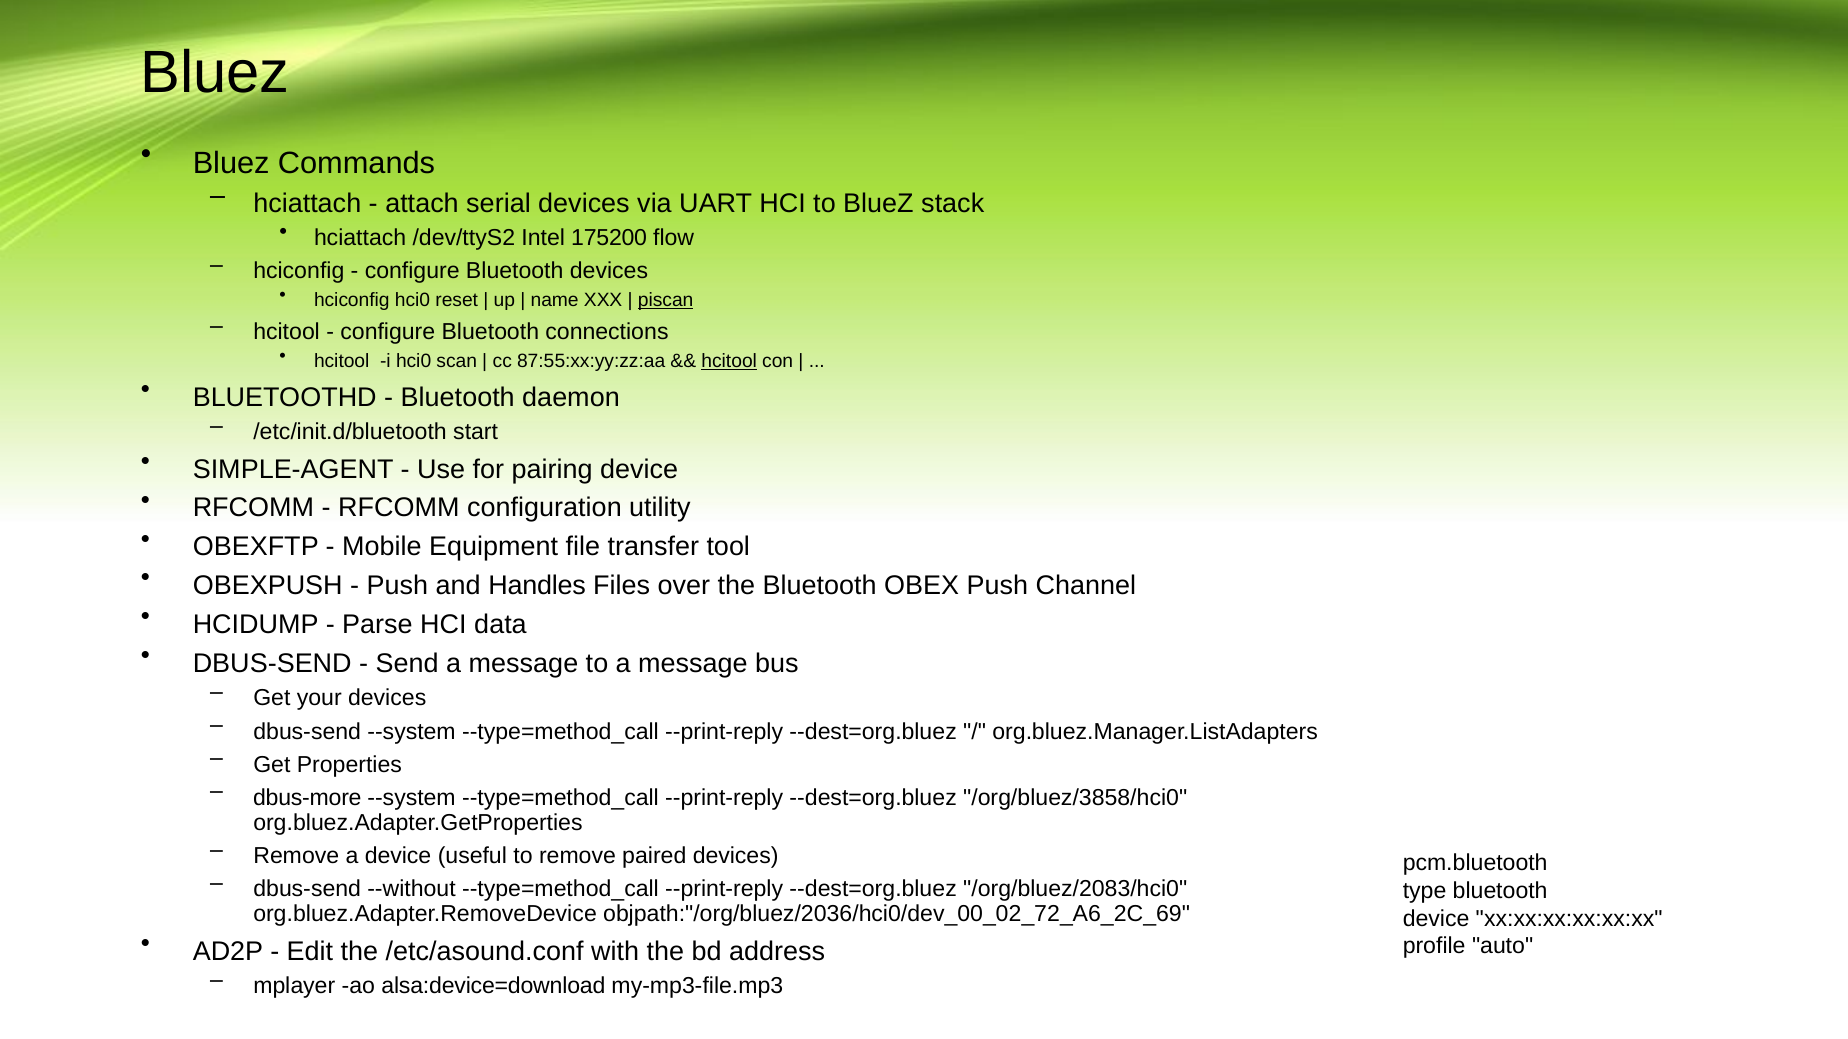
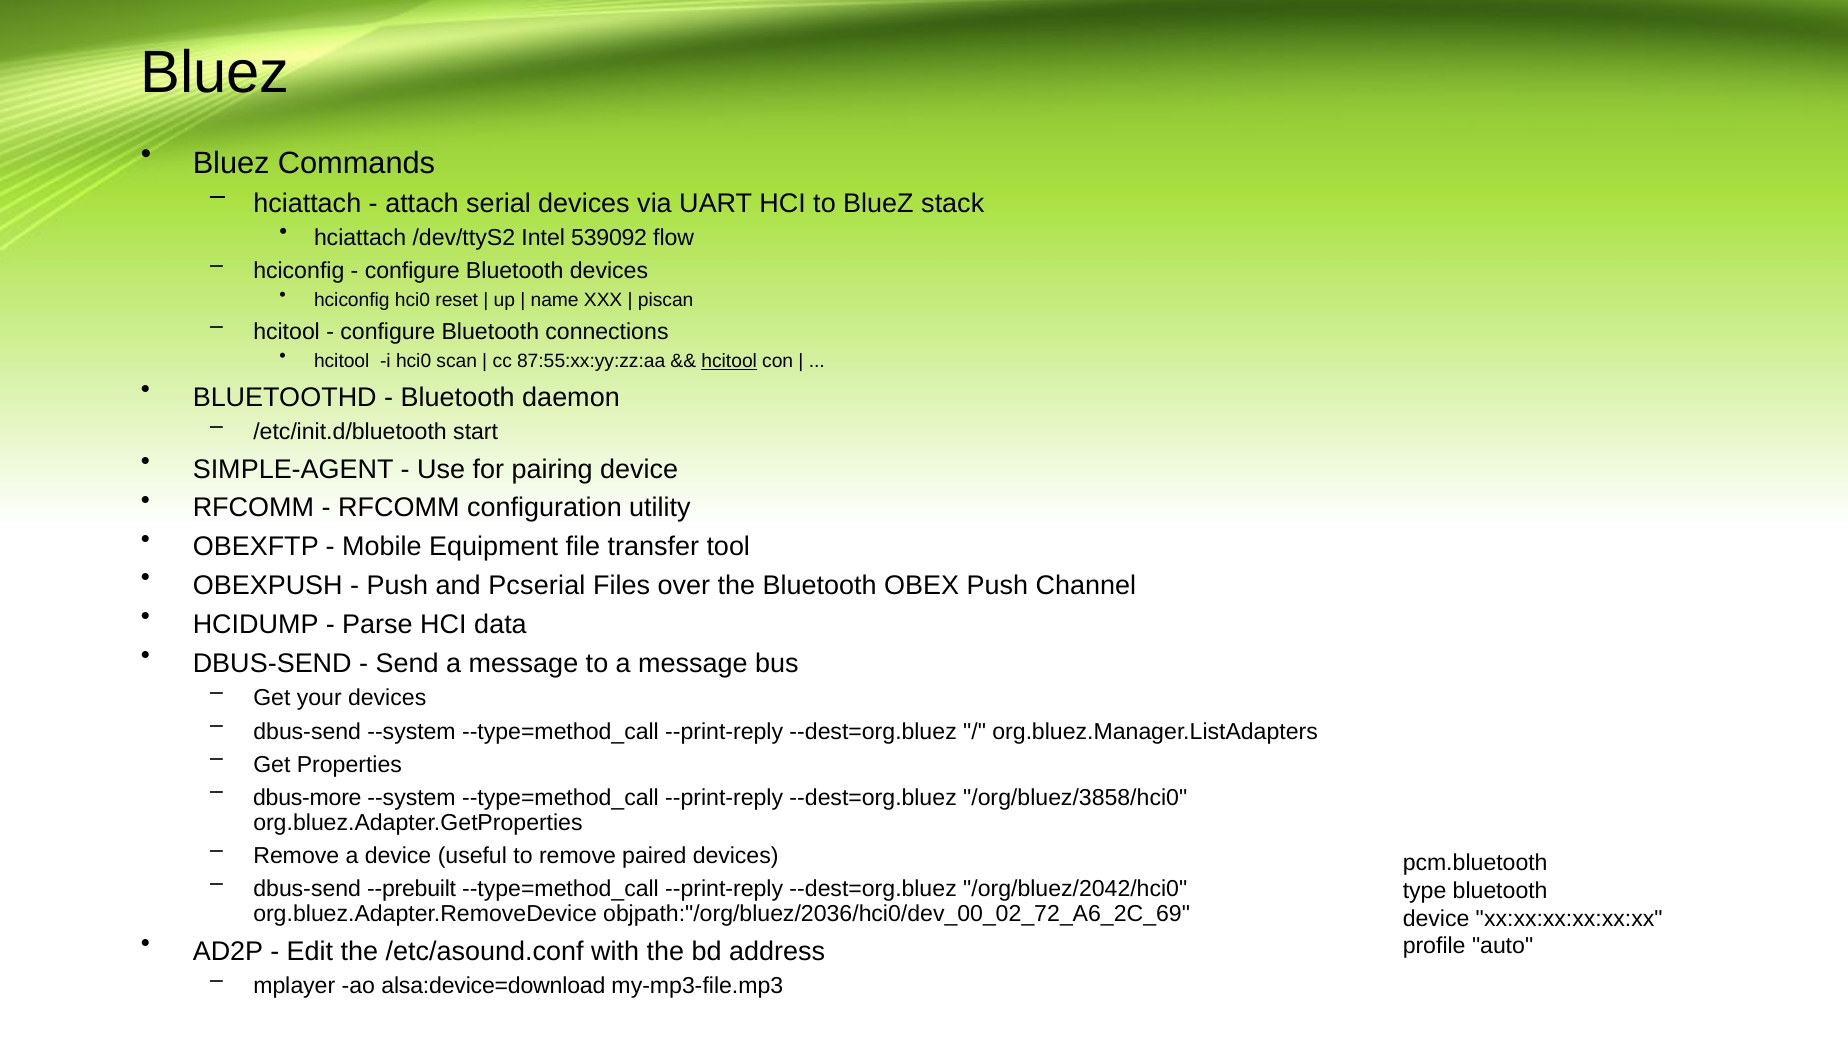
175200: 175200 -> 539092
piscan underline: present -> none
Handles: Handles -> Pcserial
--without: --without -> --prebuilt
/org/bluez/2083/hci0: /org/bluez/2083/hci0 -> /org/bluez/2042/hci0
